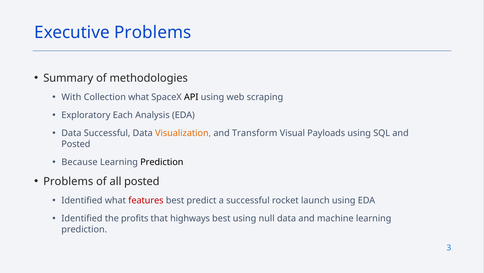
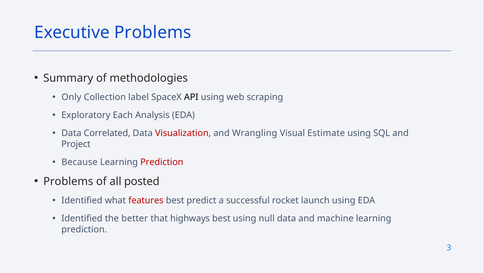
With: With -> Only
Collection what: what -> label
Data Successful: Successful -> Correlated
Visualization colour: orange -> red
Transform: Transform -> Wrangling
Payloads: Payloads -> Estimate
Posted at (76, 144): Posted -> Project
Prediction at (162, 162) colour: black -> red
profits: profits -> better
